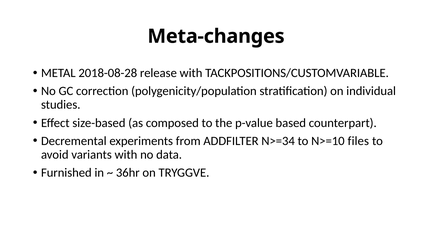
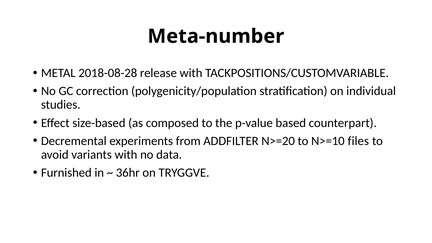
Meta-changes: Meta-changes -> Meta-number
N>=34: N>=34 -> N>=20
